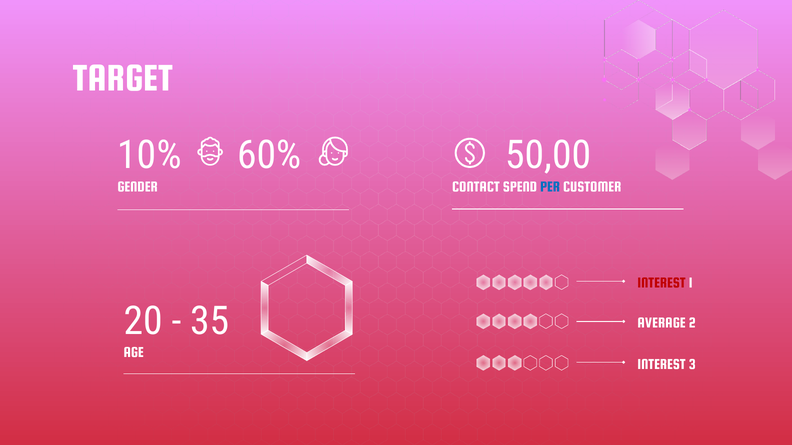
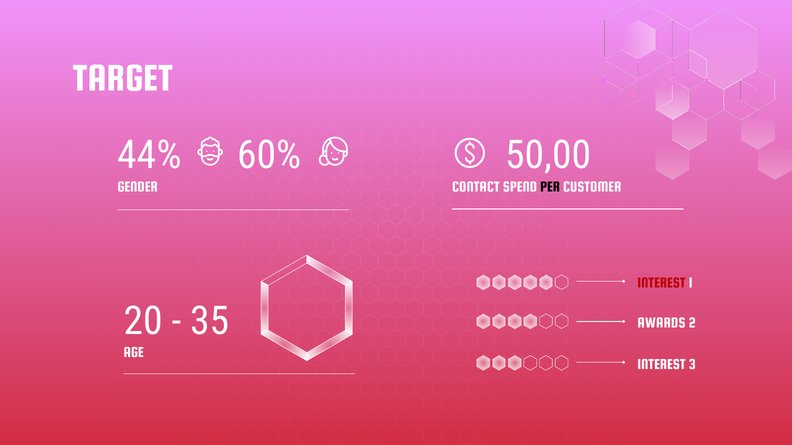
10%: 10% -> 44%
PER colour: blue -> black
AVERAGE: AVERAGE -> AWARDS
